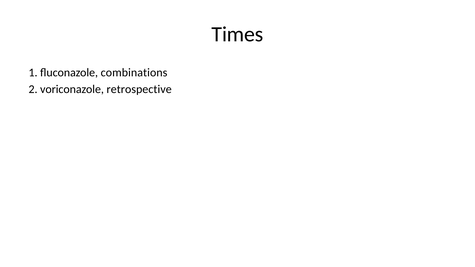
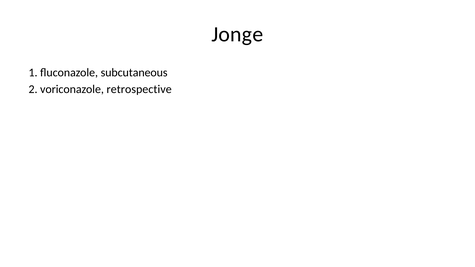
Times: Times -> Jonge
combinations: combinations -> subcutaneous
